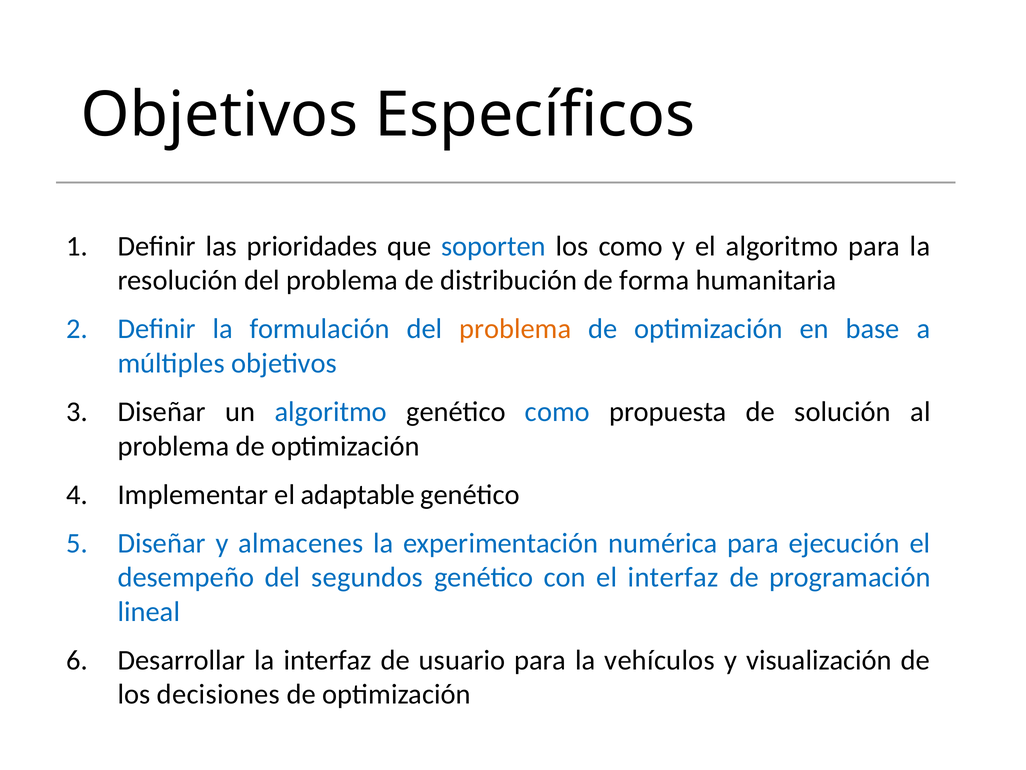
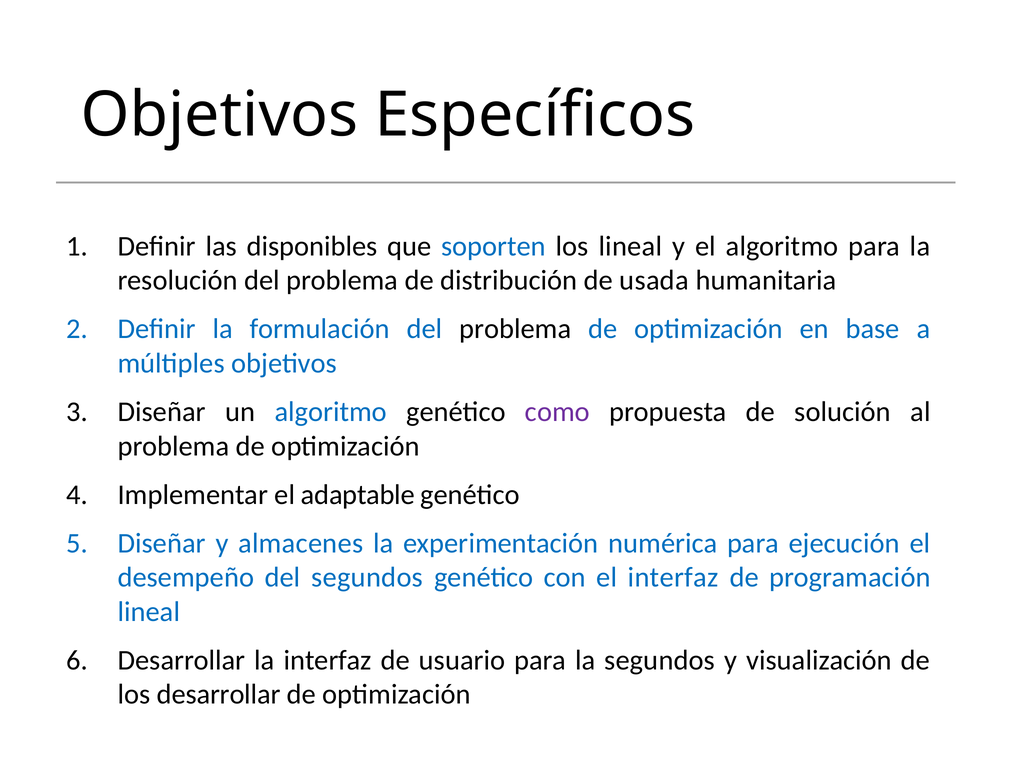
prioridades: prioridades -> disponibles
los como: como -> lineal
forma: forma -> usada
problema at (515, 329) colour: orange -> black
como at (557, 412) colour: blue -> purple
la vehículos: vehículos -> segundos
los decisiones: decisiones -> desarrollar
